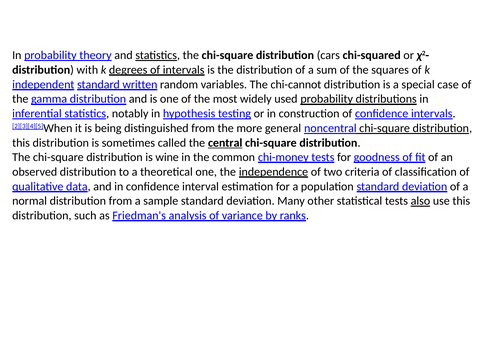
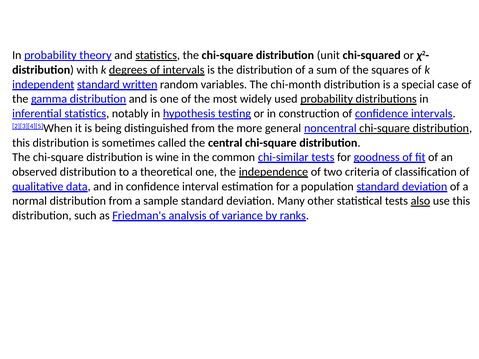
cars: cars -> unit
chi-cannot: chi-cannot -> chi-month
central underline: present -> none
chi-money: chi-money -> chi-similar
